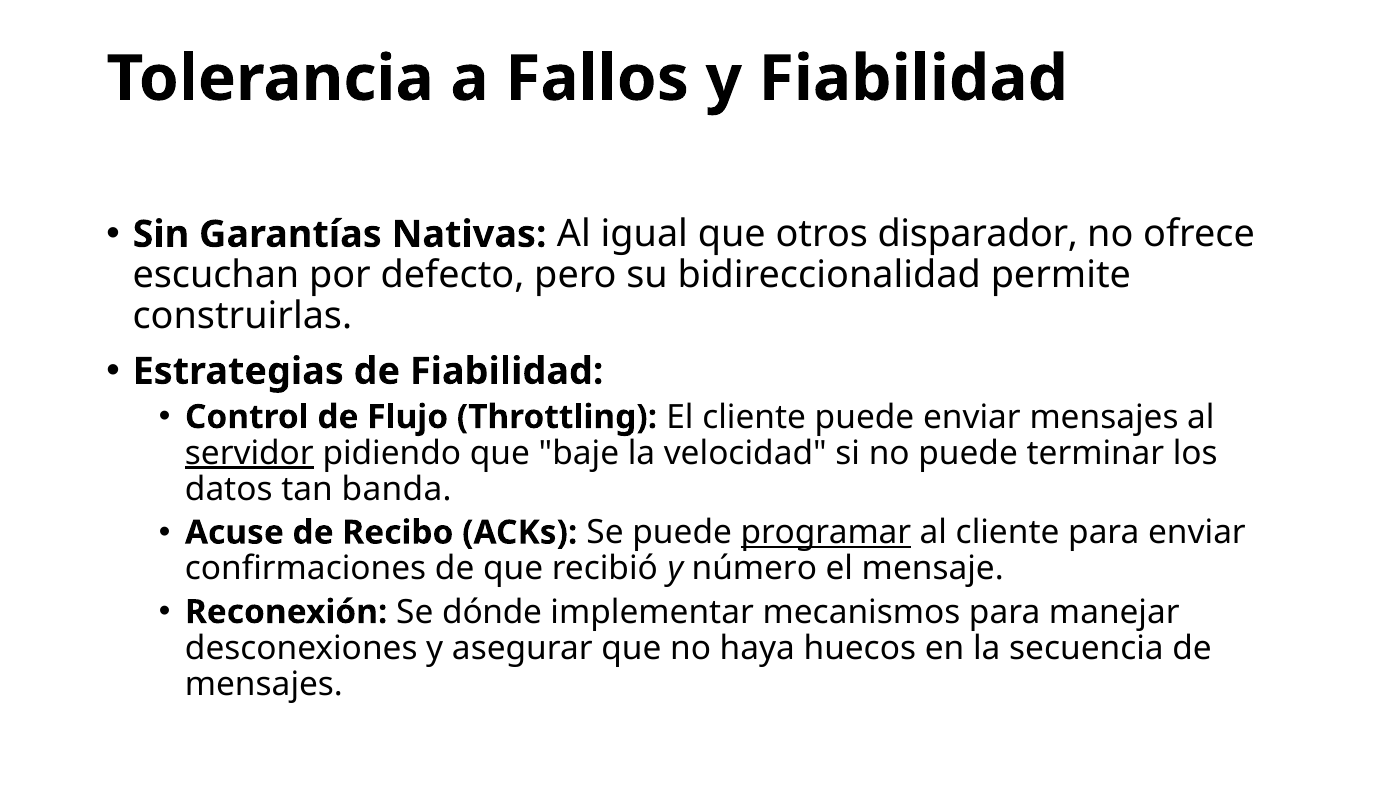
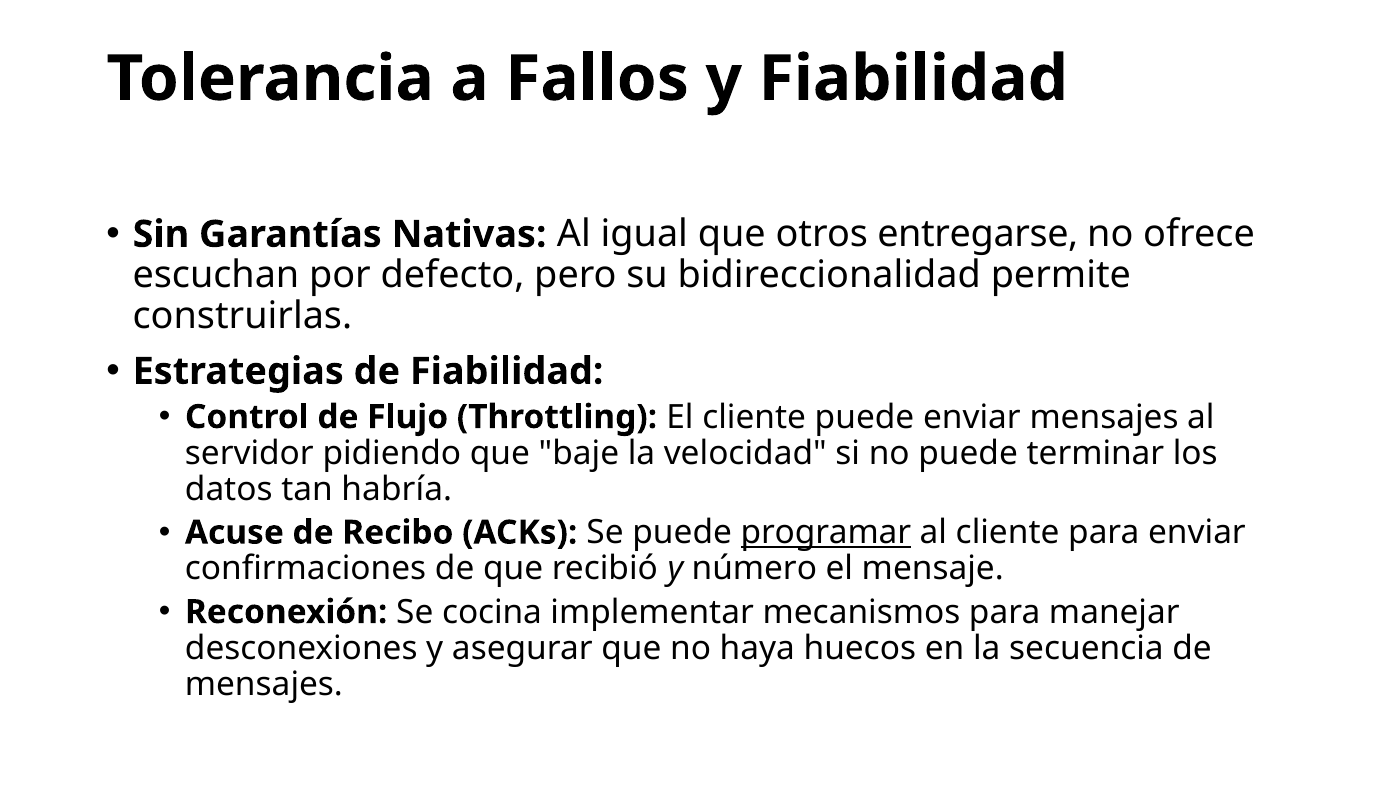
disparador: disparador -> entregarse
servidor underline: present -> none
banda: banda -> habría
dónde: dónde -> cocina
